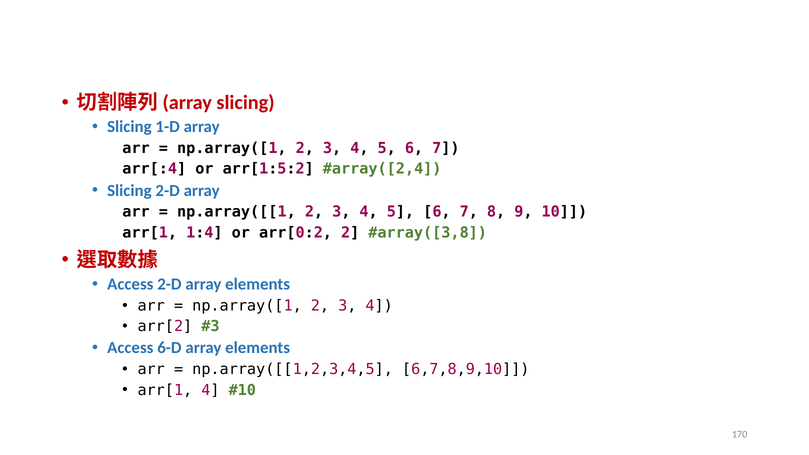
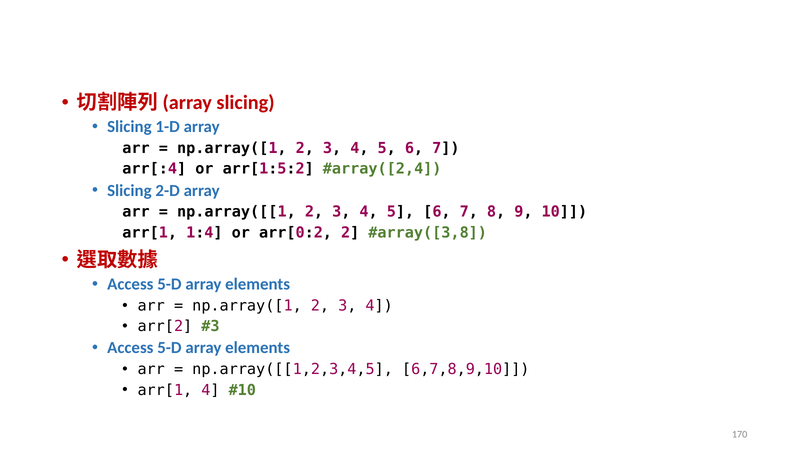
2-D at (169, 284): 2-D -> 5-D
6-D at (169, 348): 6-D -> 5-D
